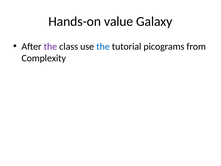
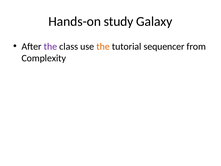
value: value -> study
the at (103, 46) colour: blue -> orange
picograms: picograms -> sequencer
